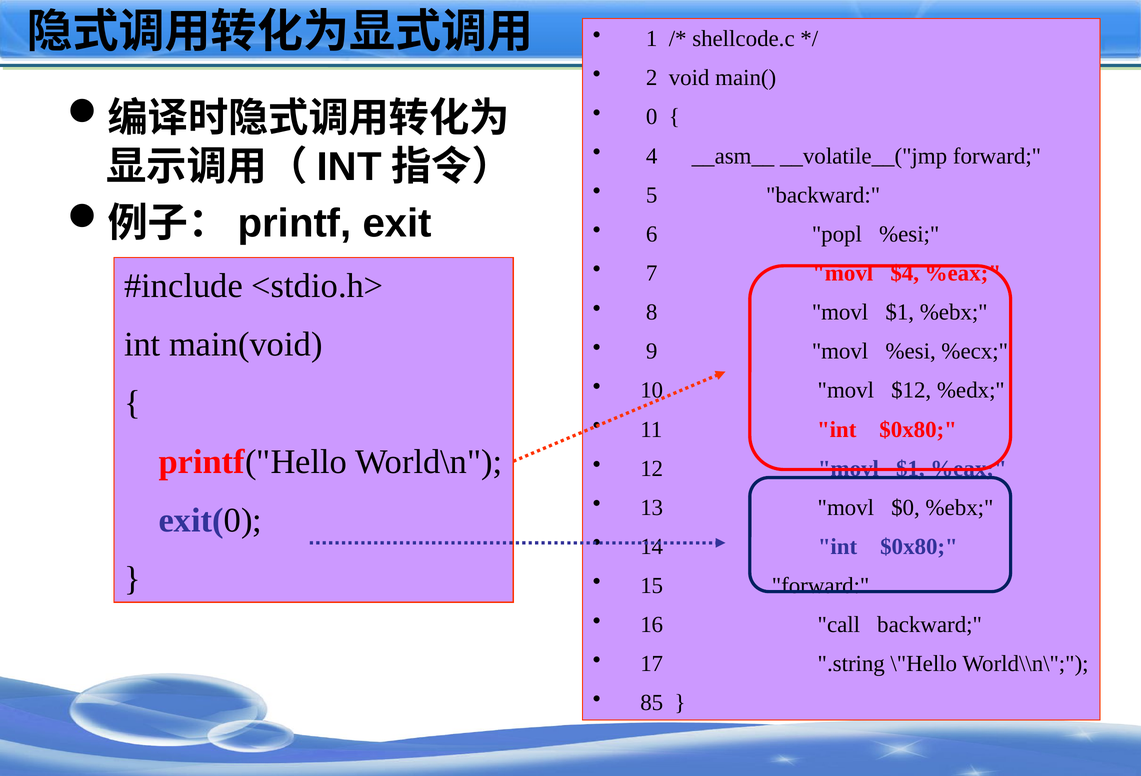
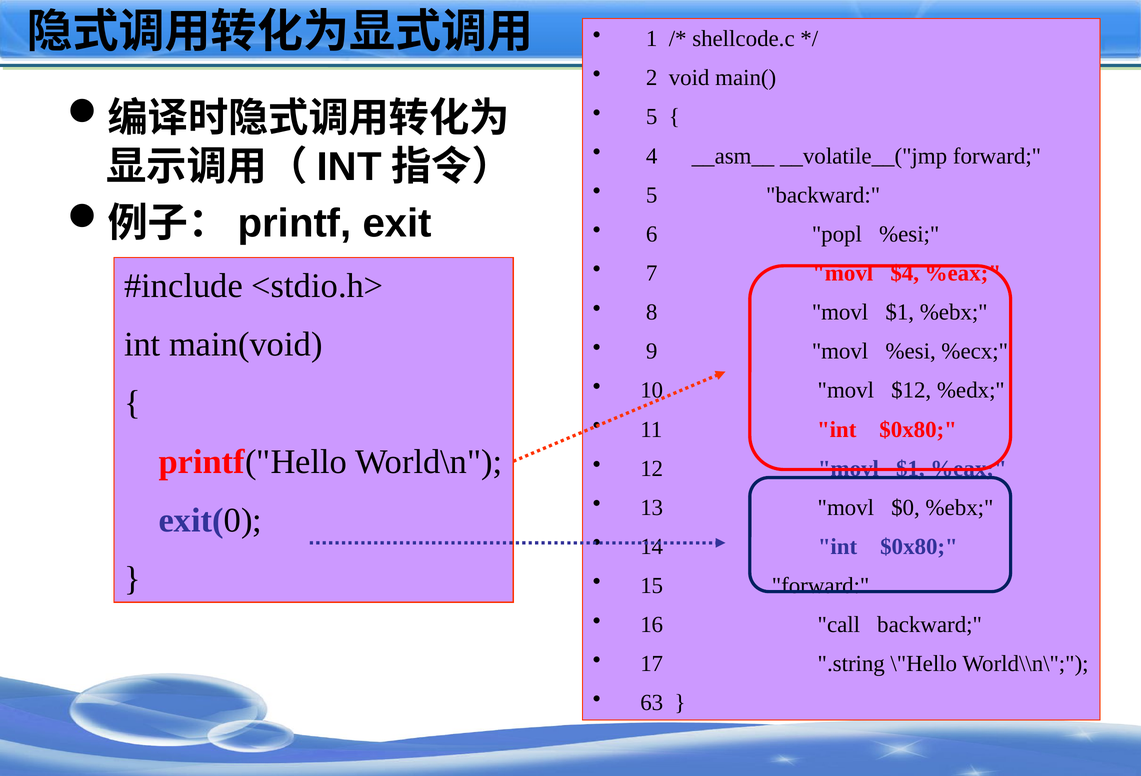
0 at (652, 117): 0 -> 5
85: 85 -> 63
